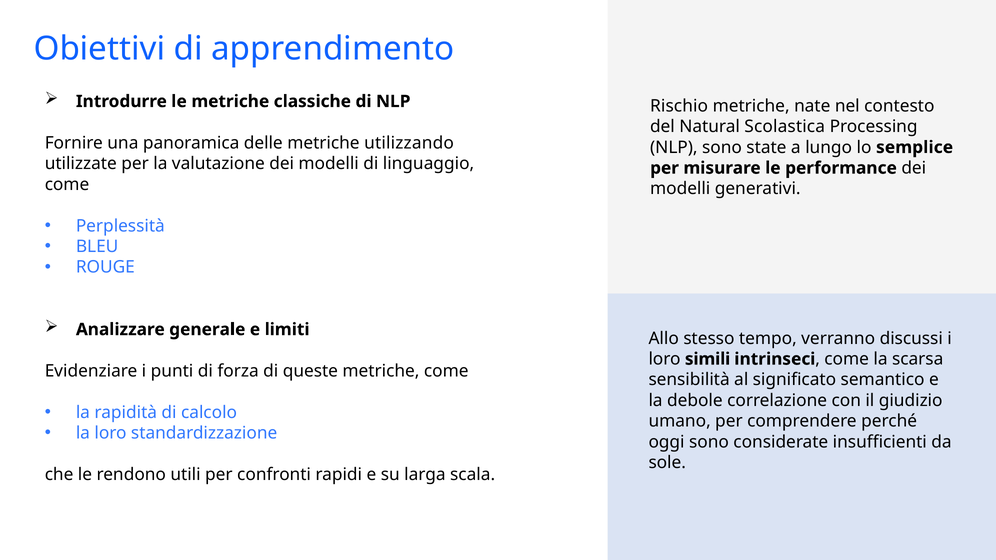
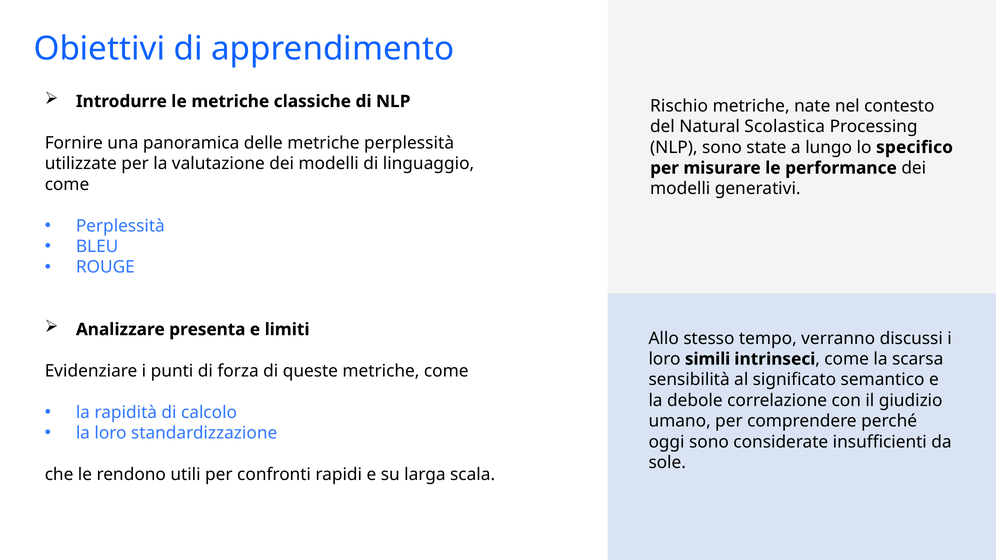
metriche utilizzando: utilizzando -> perplessità
semplice: semplice -> specifico
generale: generale -> presenta
